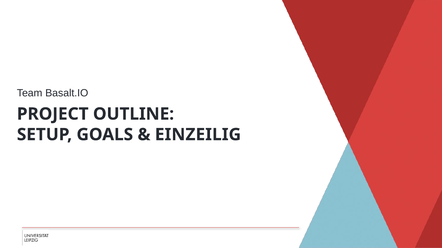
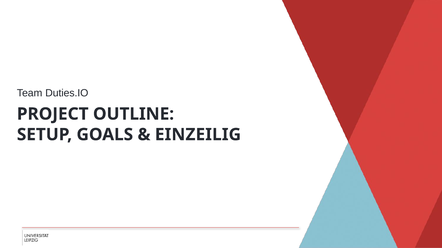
Basalt.IO: Basalt.IO -> Duties.IO
